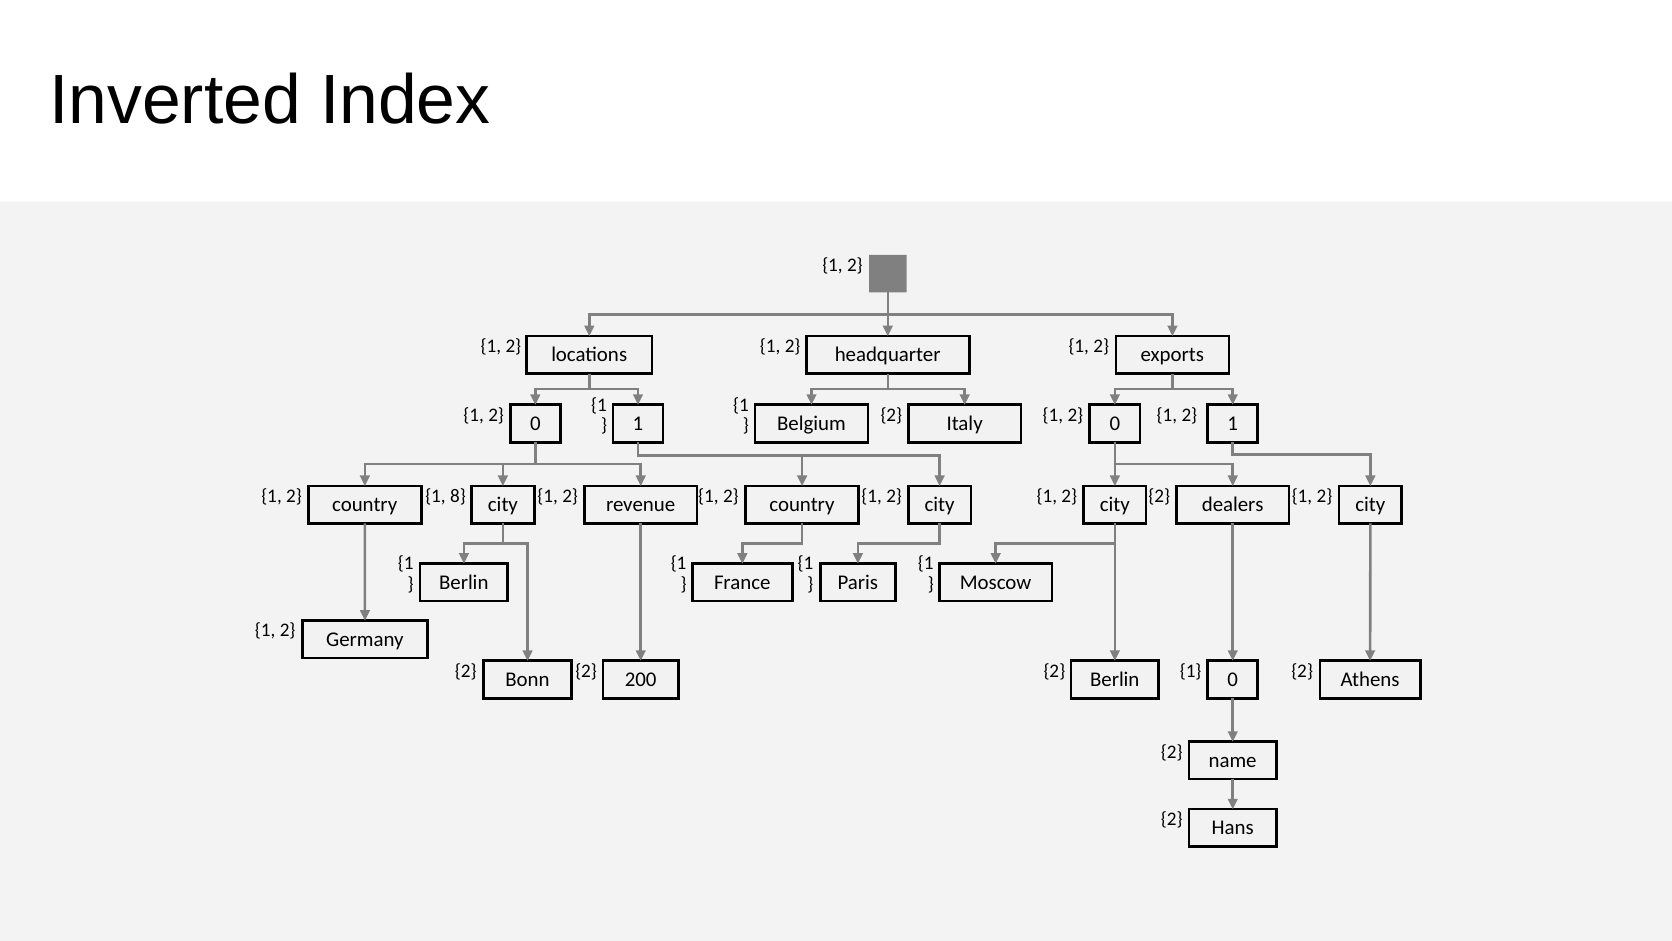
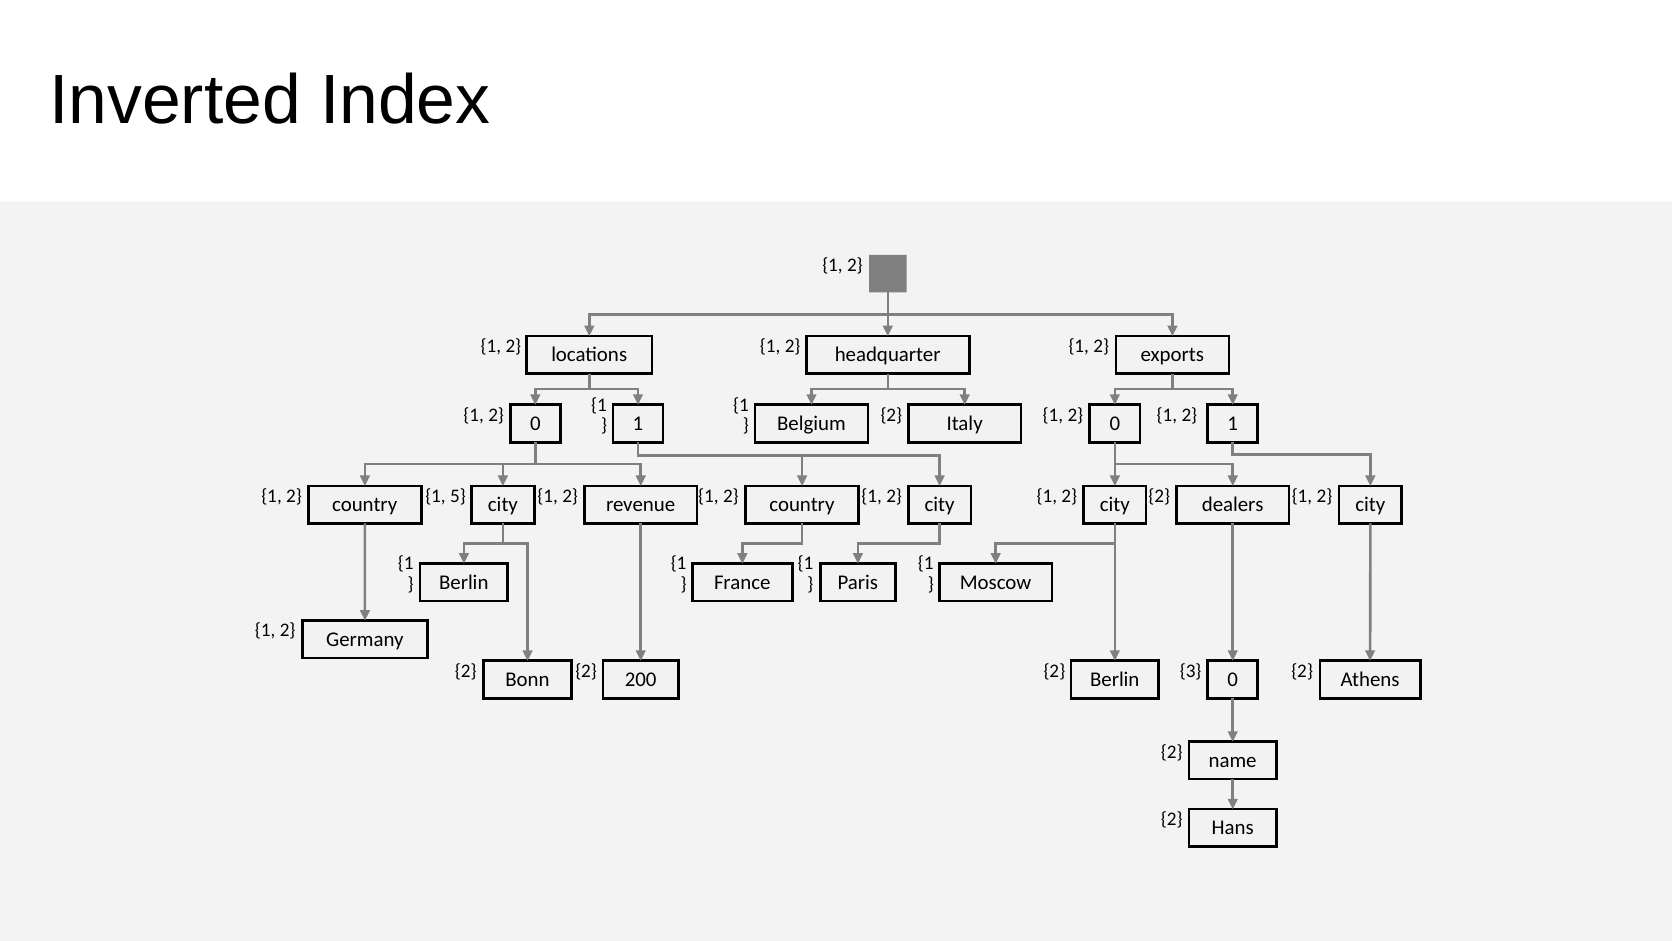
8: 8 -> 5
1 at (1191, 671): 1 -> 3
